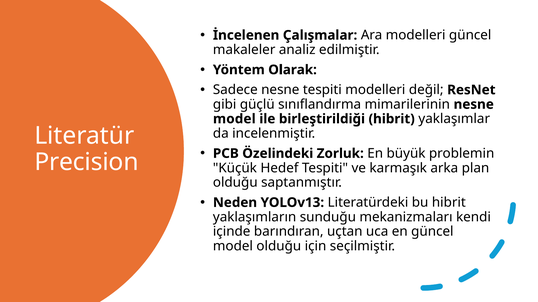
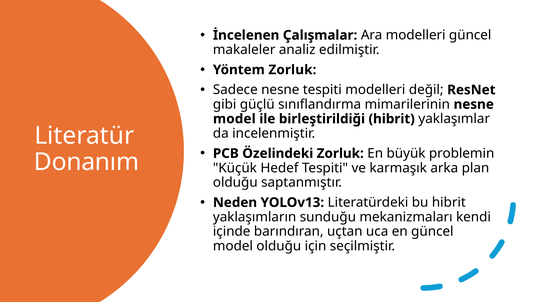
Yöntem Olarak: Olarak -> Zorluk
Precision: Precision -> Donanım
